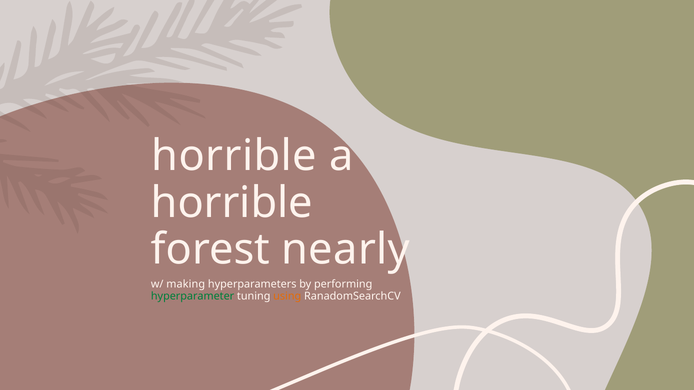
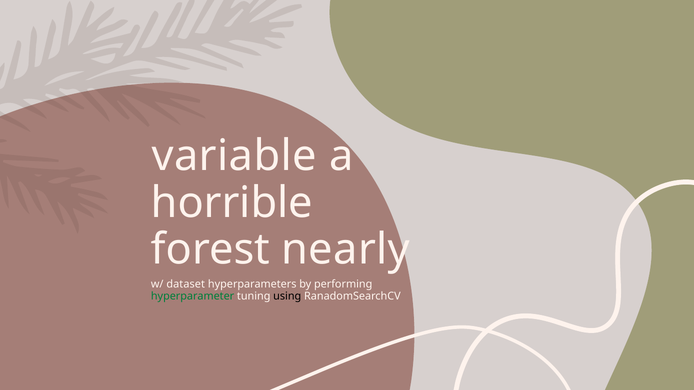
horrible at (234, 156): horrible -> variable
making: making -> dataset
using colour: orange -> black
